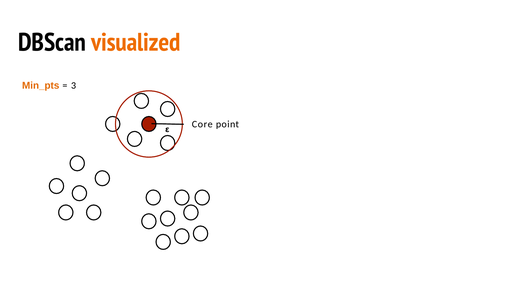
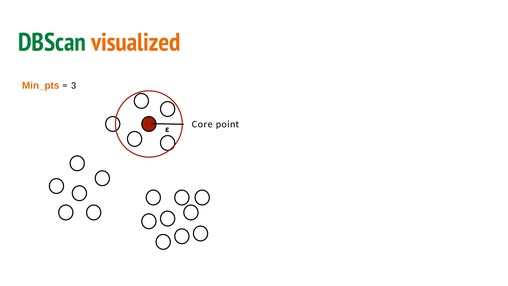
DBScan colour: black -> green
